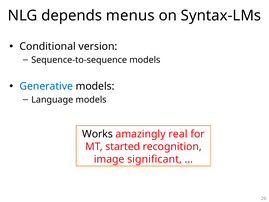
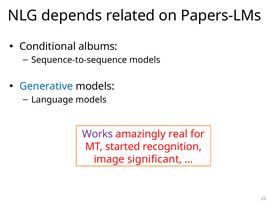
menus: menus -> related
Syntax-LMs: Syntax-LMs -> Papers-LMs
version: version -> albums
Works colour: black -> purple
